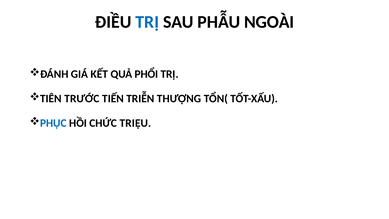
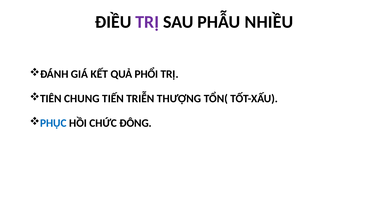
TRỊ at (147, 22) colour: blue -> purple
NGOÀI: NGOÀI -> NHIỀU
TRƯỚC: TRƯỚC -> CHUNG
TRIỆU: TRIỆU -> ĐÔNG
